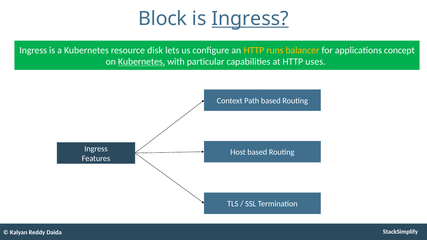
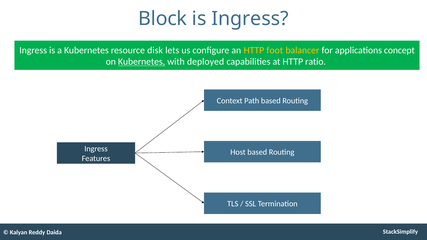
Ingress at (250, 19) underline: present -> none
runs: runs -> foot
particular: particular -> deployed
uses: uses -> ratio
